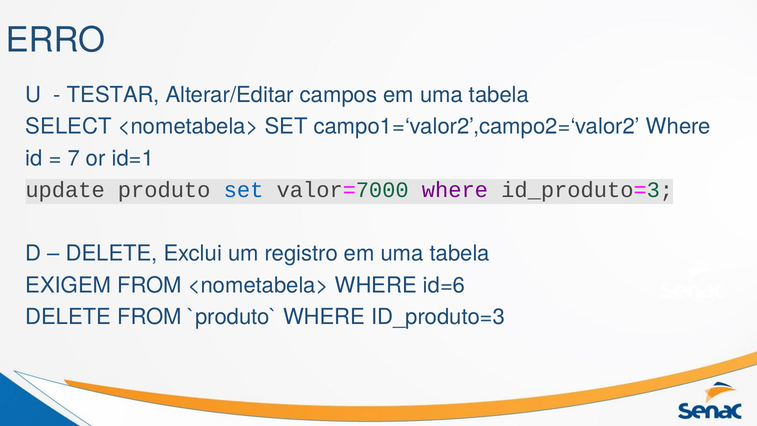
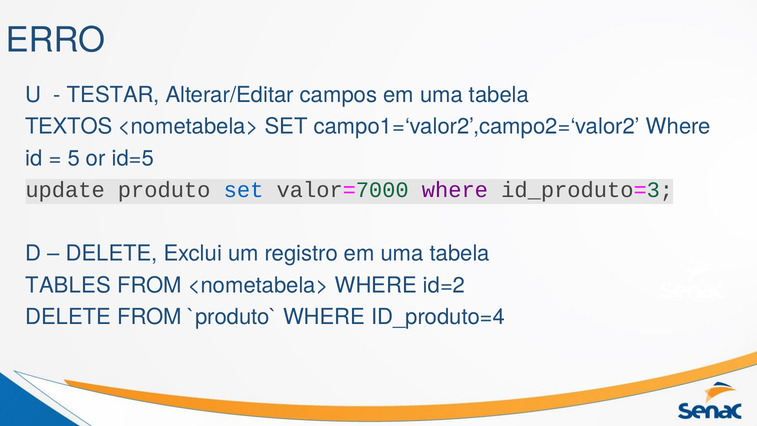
SELECT: SELECT -> TEXTOS
7: 7 -> 5
id=1: id=1 -> id=5
EXIGEM: EXIGEM -> TABLES
id=6: id=6 -> id=2
ID_produto=3 at (438, 317): ID_produto=3 -> ID_produto=4
